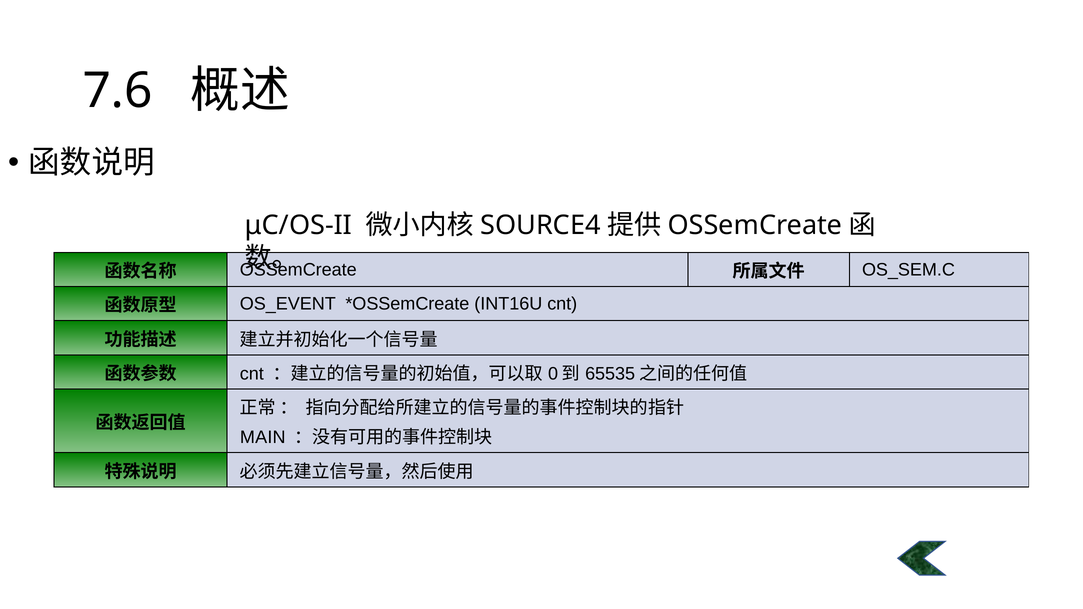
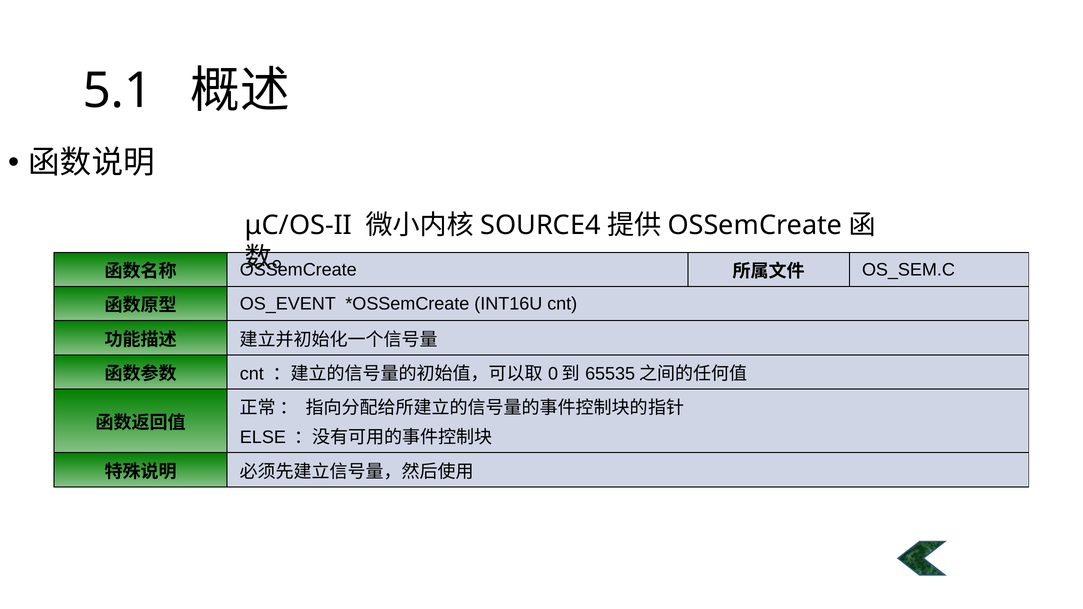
7.6: 7.6 -> 5.1
MAIN: MAIN -> ELSE
